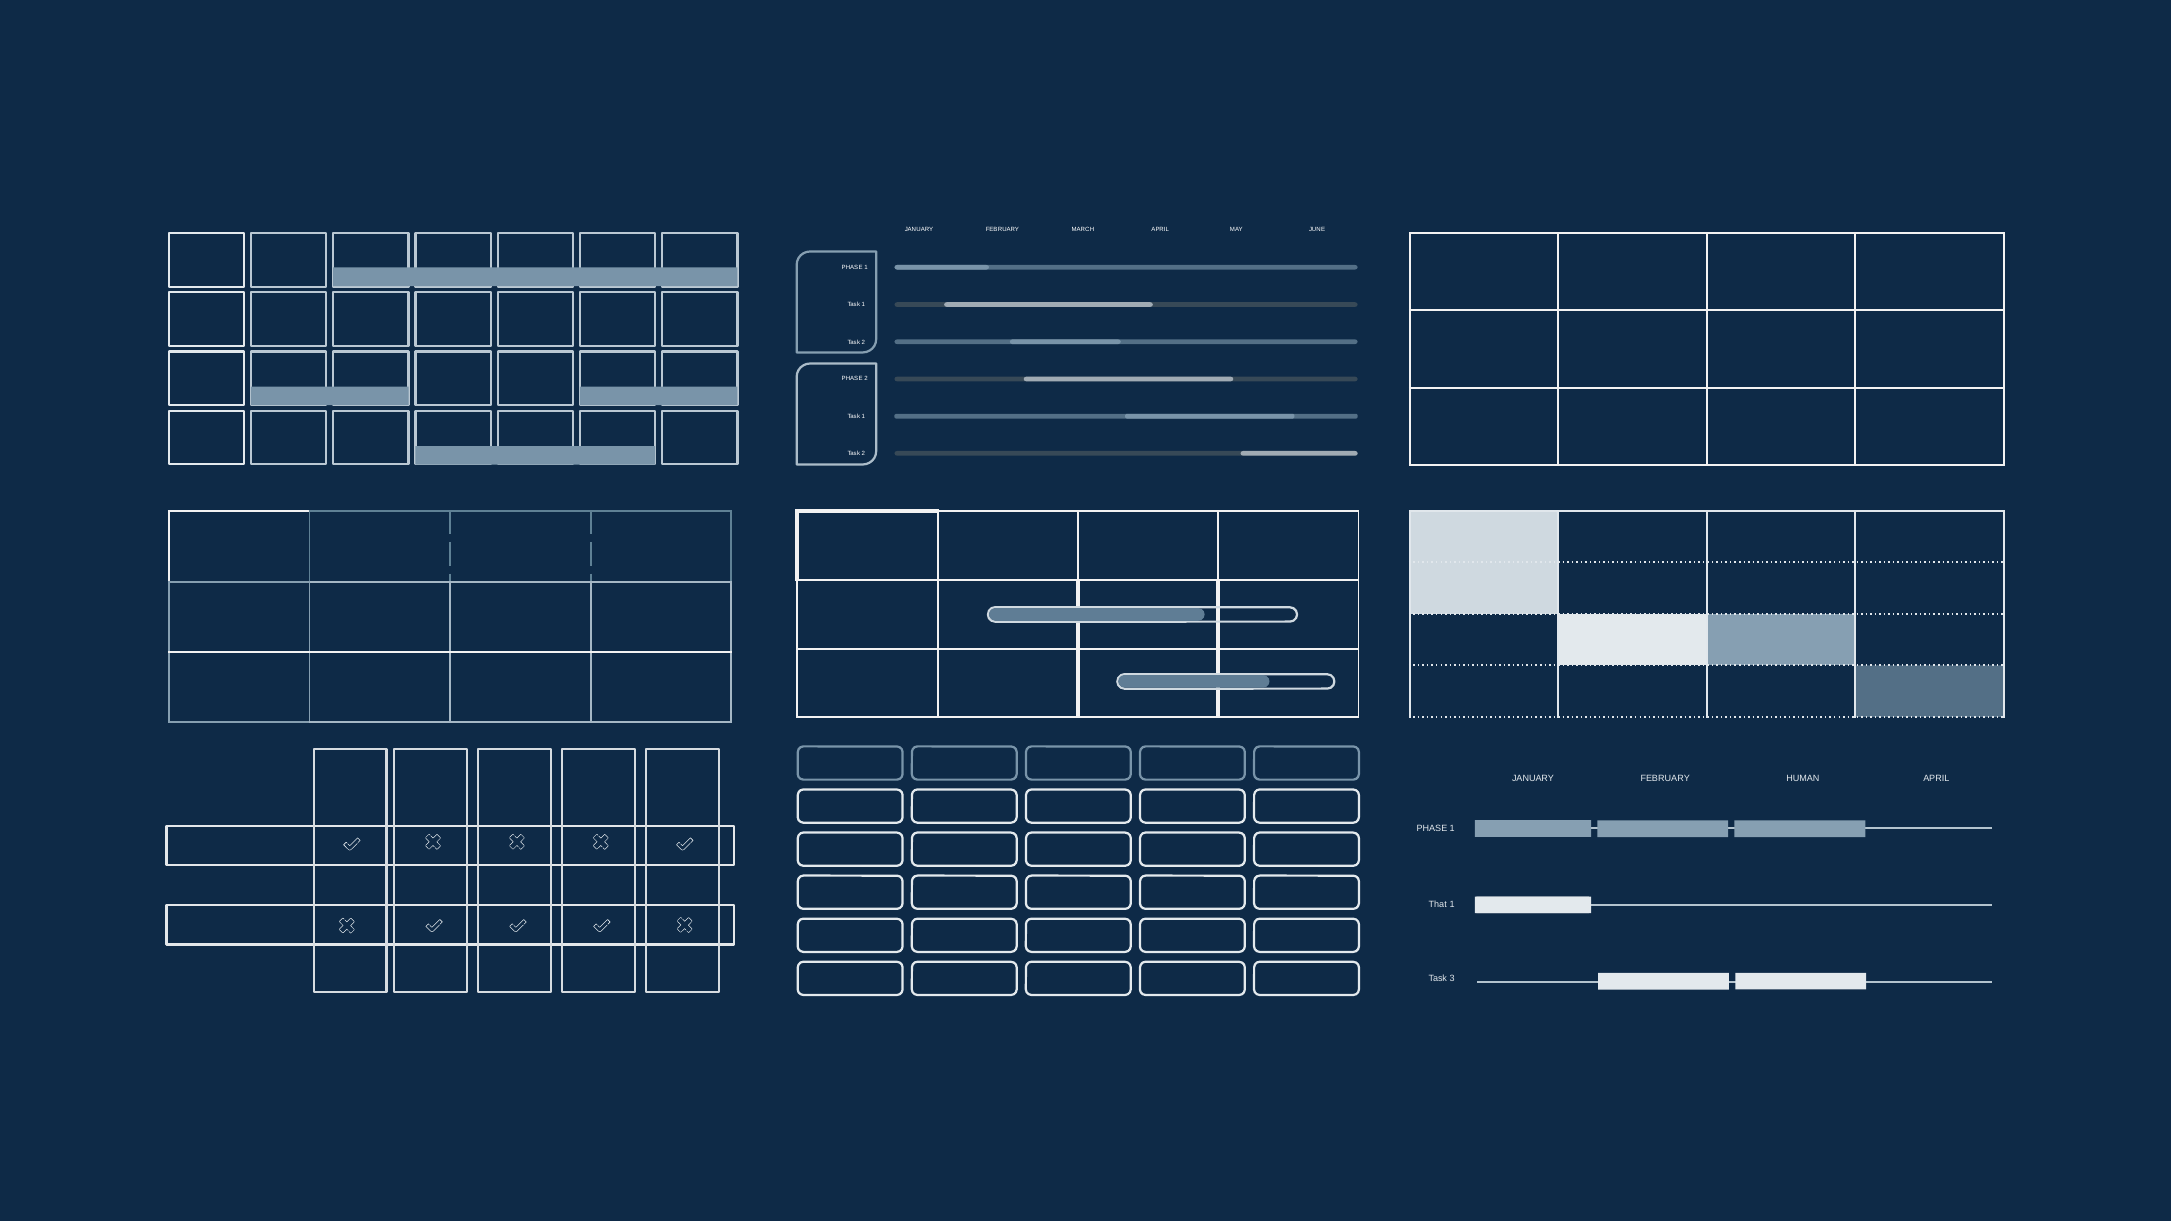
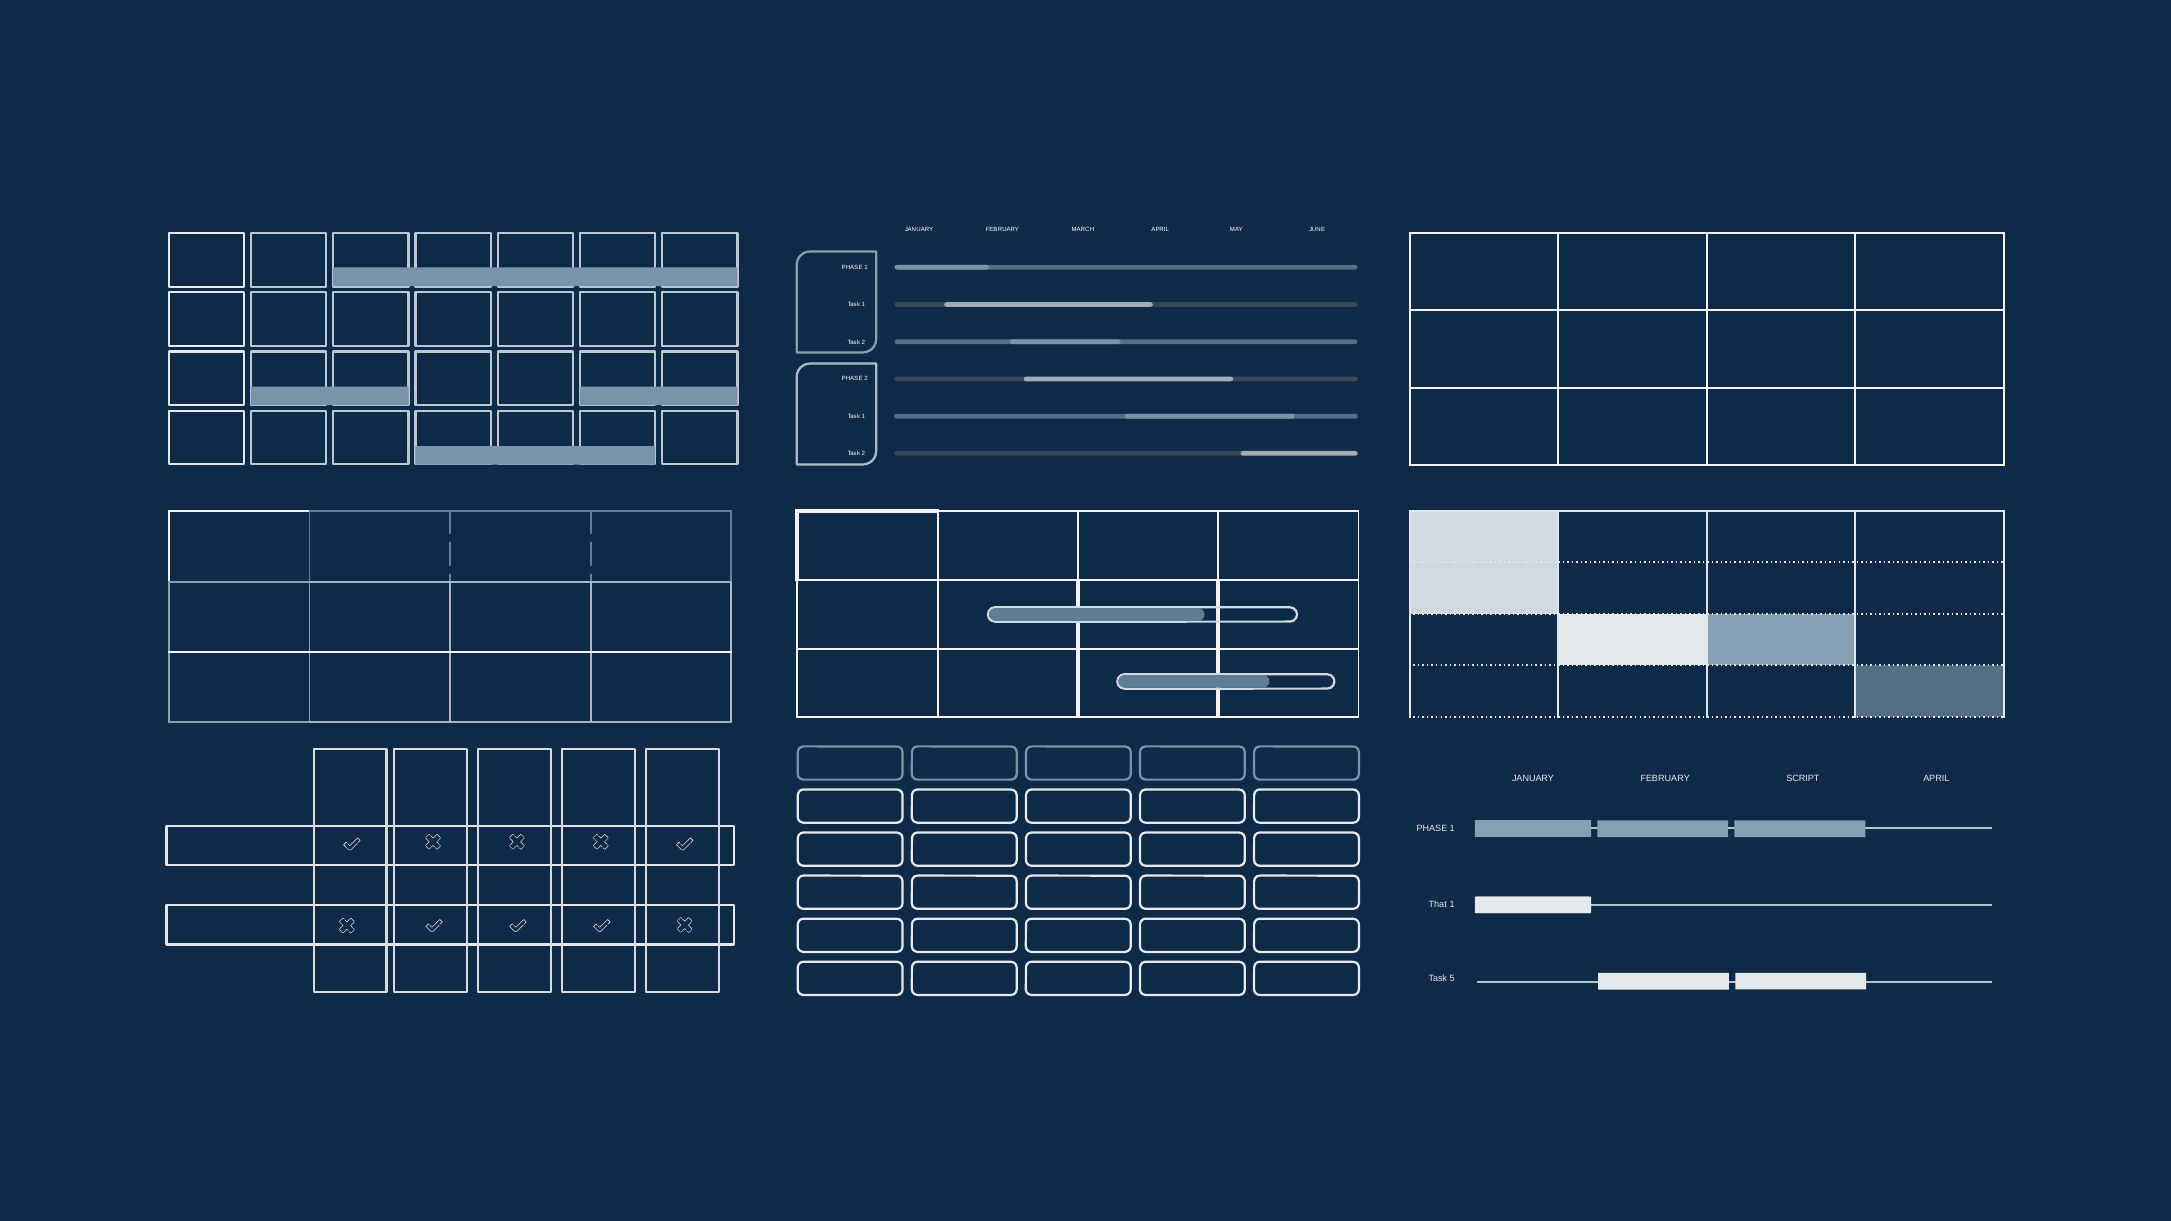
HUMAN: HUMAN -> SCRIPT
3: 3 -> 5
